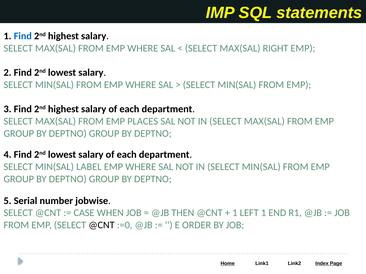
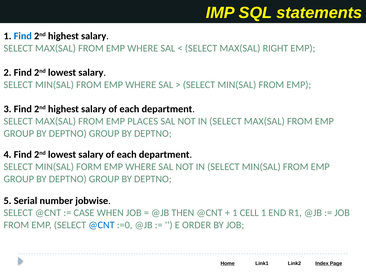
LABEL: LABEL -> FORM
LEFT: LEFT -> CELL
@CNT at (102, 225) colour: black -> blue
